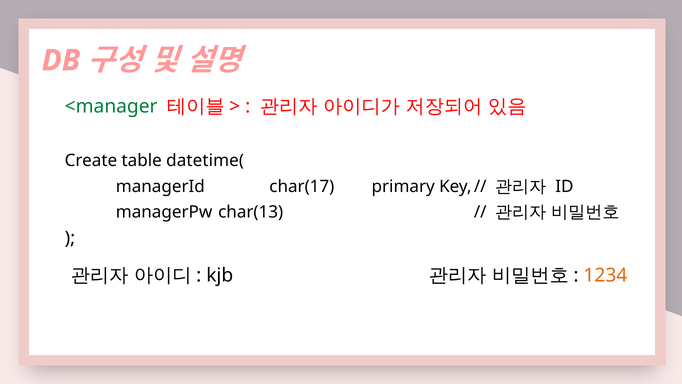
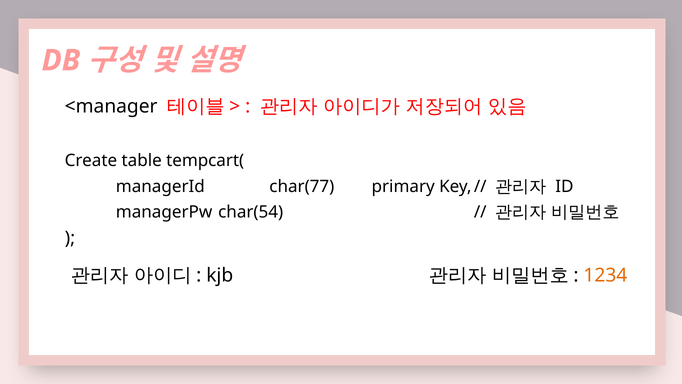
<manager colour: green -> black
datetime(: datetime( -> tempcart(
char(17: char(17 -> char(77
char(13: char(13 -> char(54
